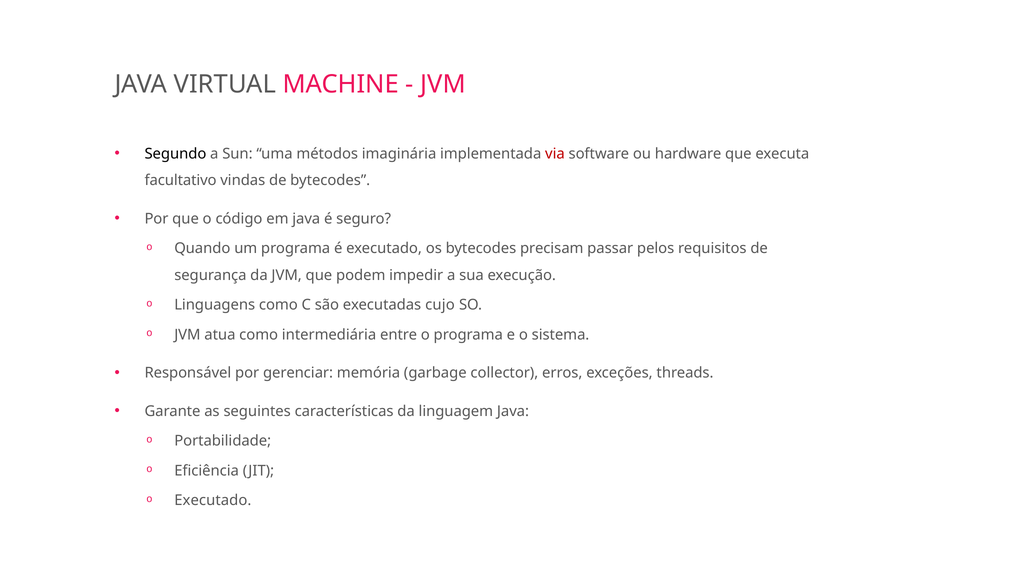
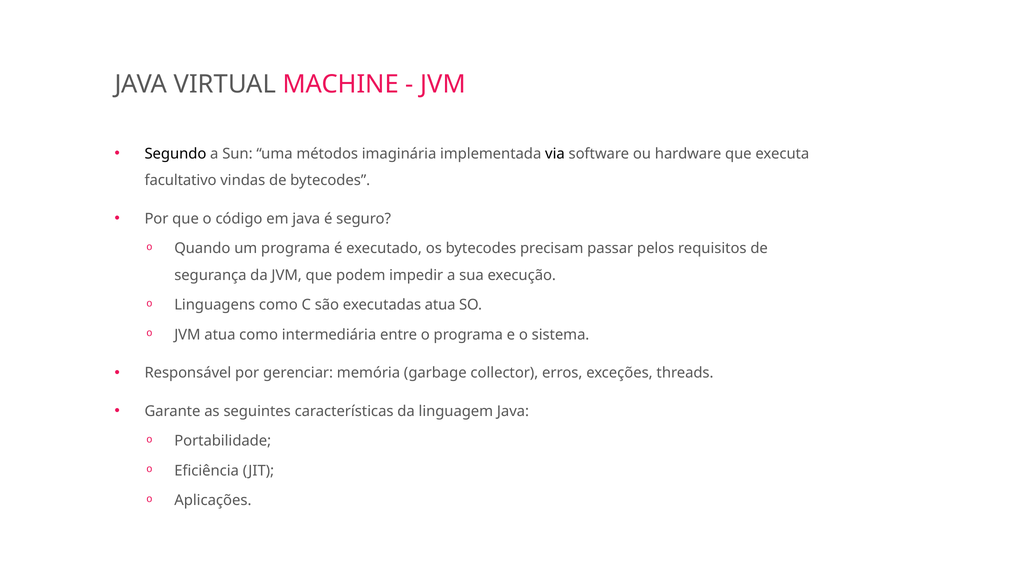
via colour: red -> black
executadas cujo: cujo -> atua
o Executado: Executado -> Aplicações
